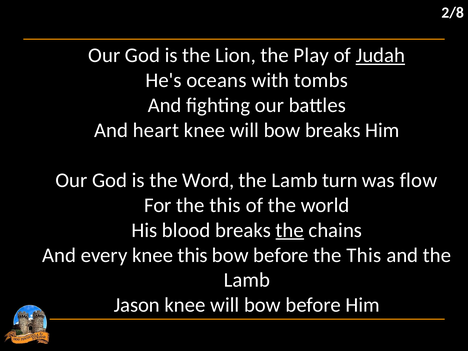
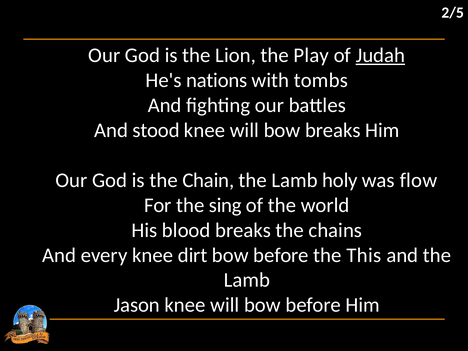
2/8: 2/8 -> 2/5
oceans: oceans -> nations
heart: heart -> stood
Word: Word -> Chain
turn: turn -> holy
For the this: this -> sing
the at (290, 230) underline: present -> none
knee this: this -> dirt
